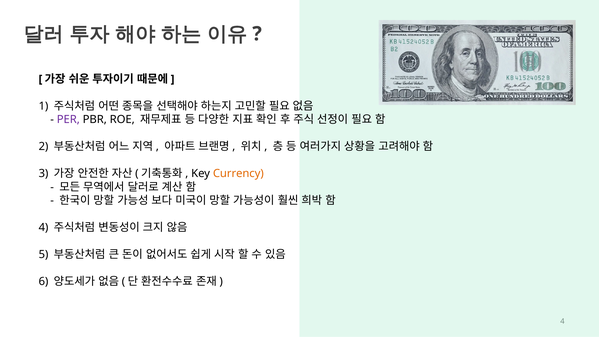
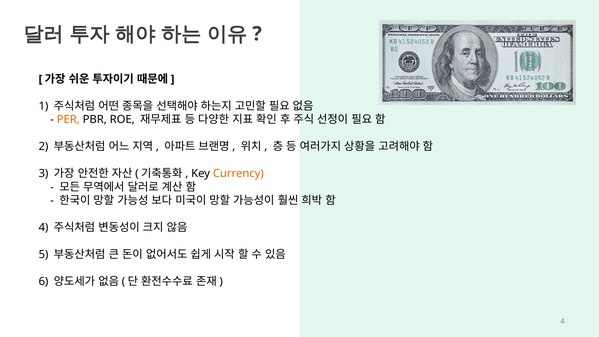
PER colour: purple -> orange
